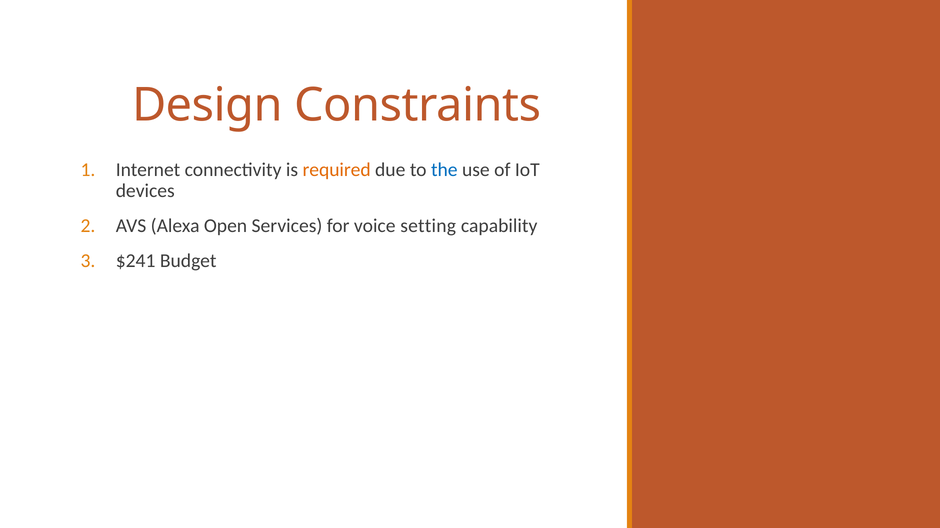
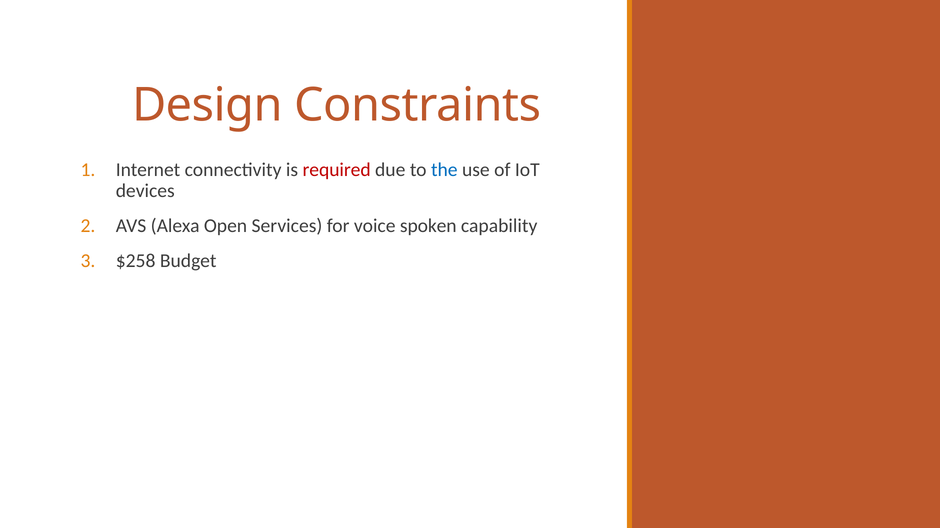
required colour: orange -> red
setting: setting -> spoken
$241: $241 -> $258
